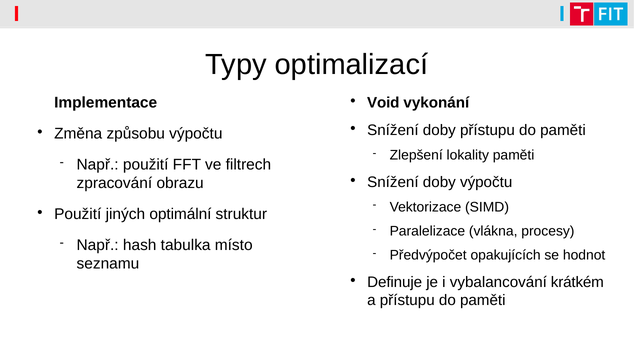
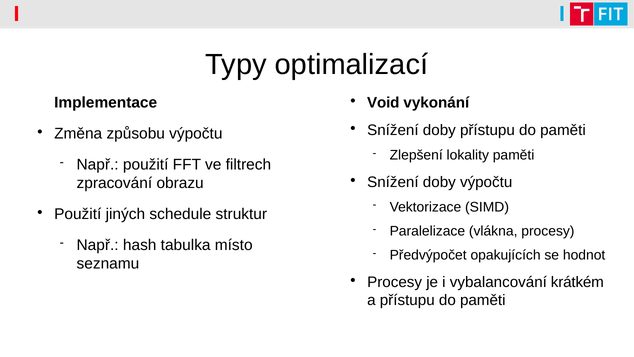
optimální: optimální -> schedule
Definuje at (395, 282): Definuje -> Procesy
